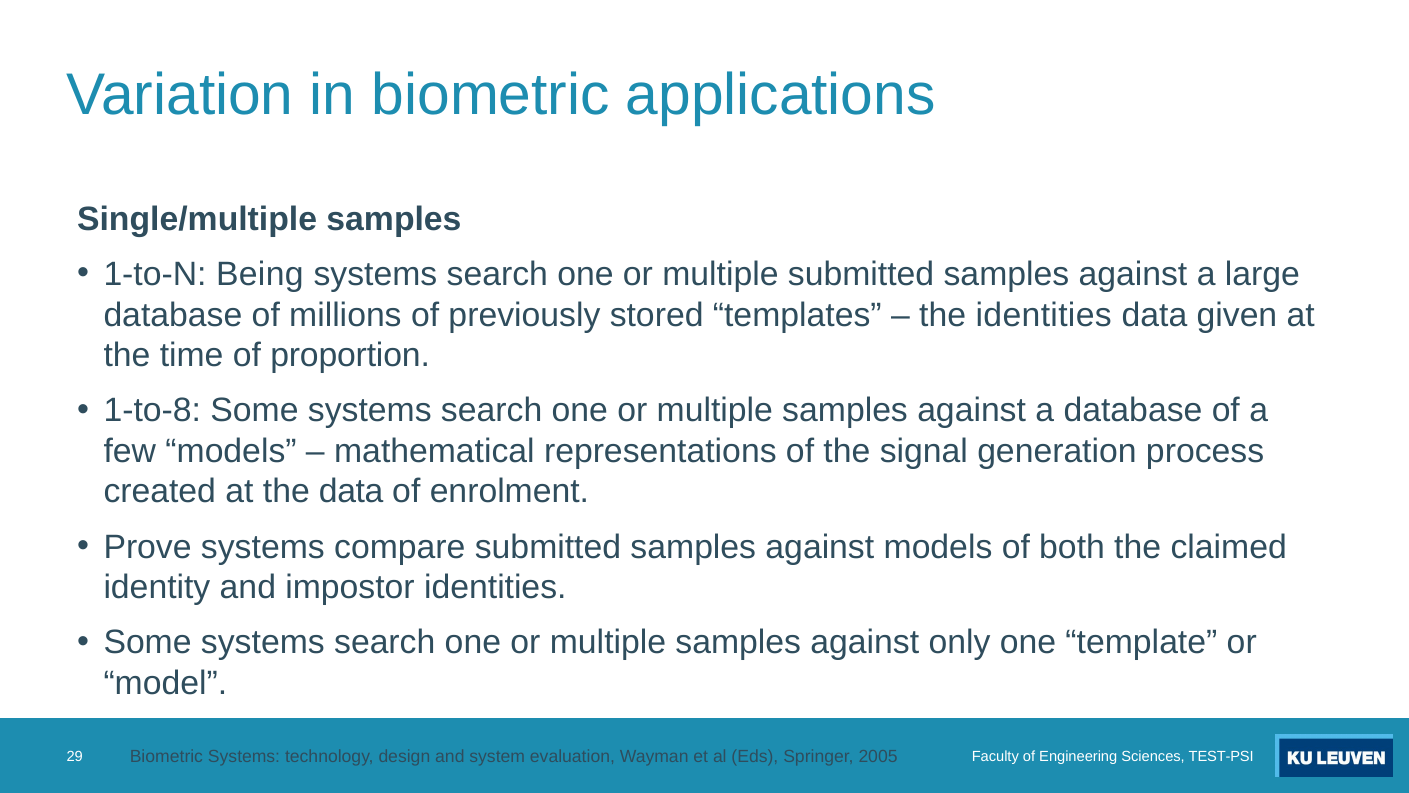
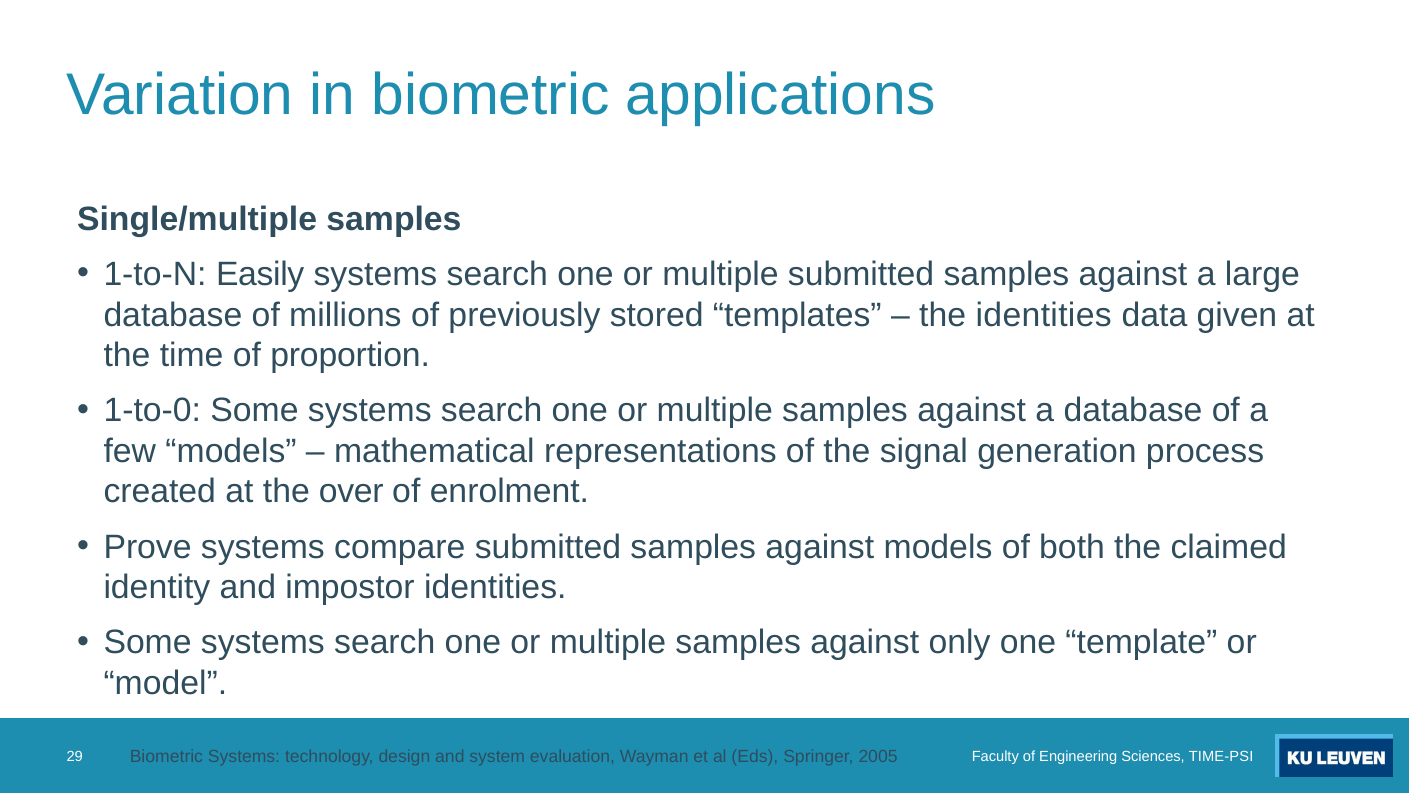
Being: Being -> Easily
1-to-8: 1-to-8 -> 1-to-0
the data: data -> over
TEST-PSI: TEST-PSI -> TIME-PSI
